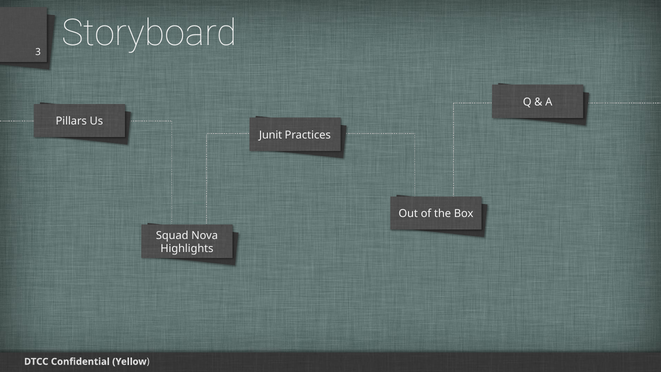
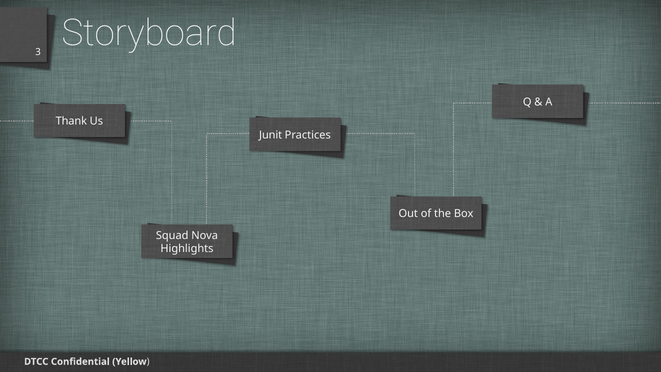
Pillars: Pillars -> Thank
